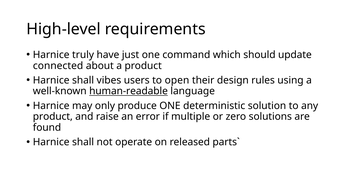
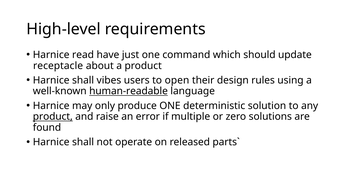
truly: truly -> read
connected: connected -> receptacle
product at (53, 116) underline: none -> present
